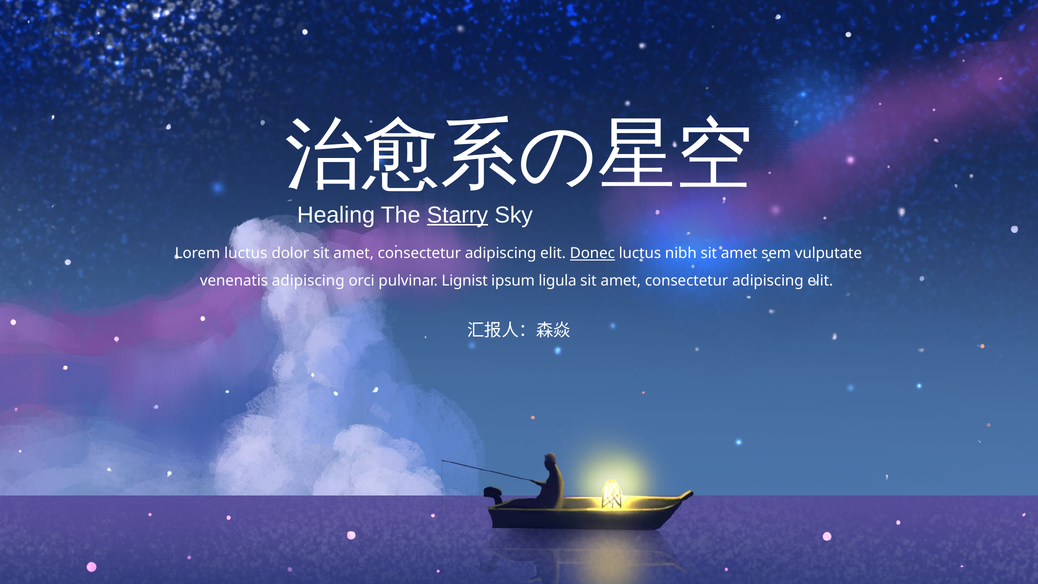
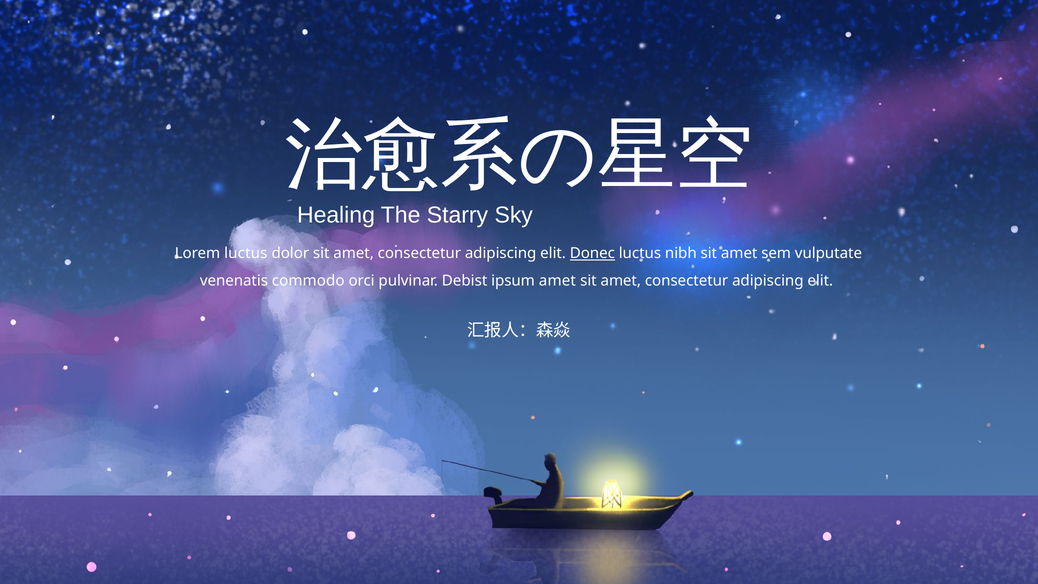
Starry underline: present -> none
venenatis adipiscing: adipiscing -> commodo
Lignist: Lignist -> Debist
ipsum ligula: ligula -> amet
